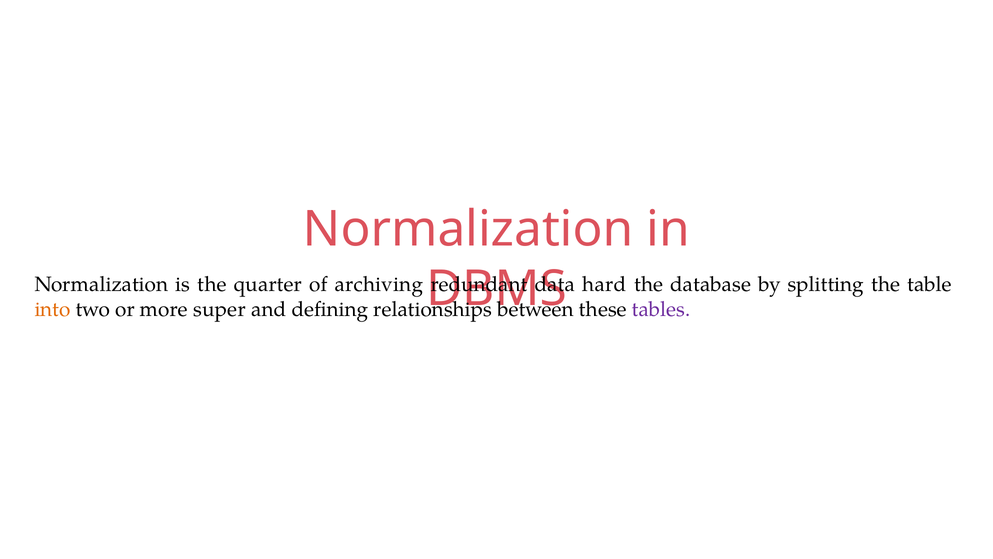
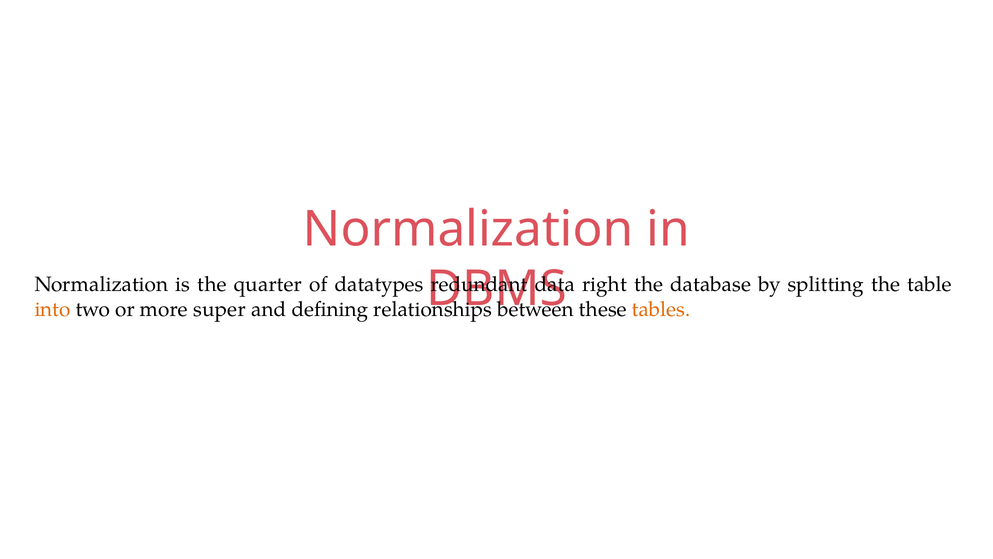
archiving: archiving -> datatypes
hard: hard -> right
tables colour: purple -> orange
